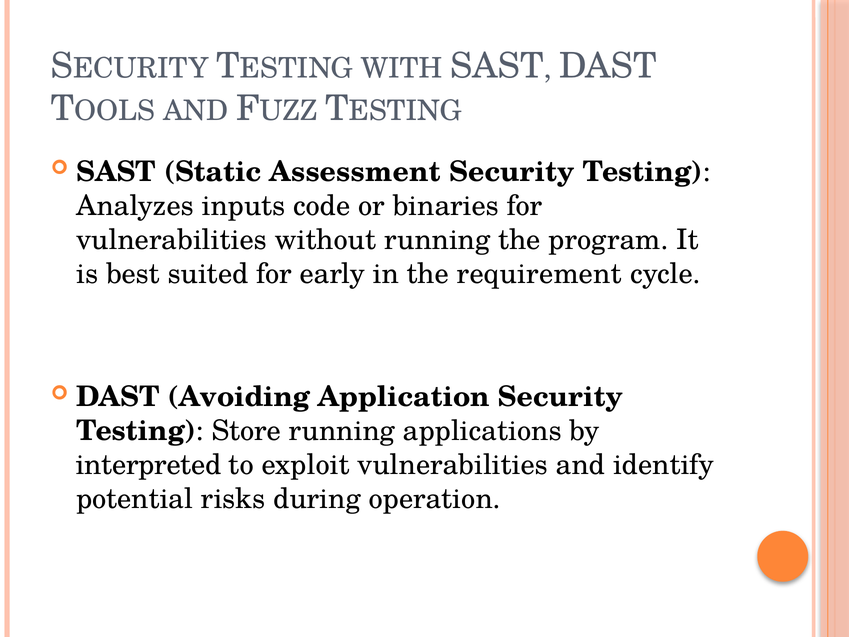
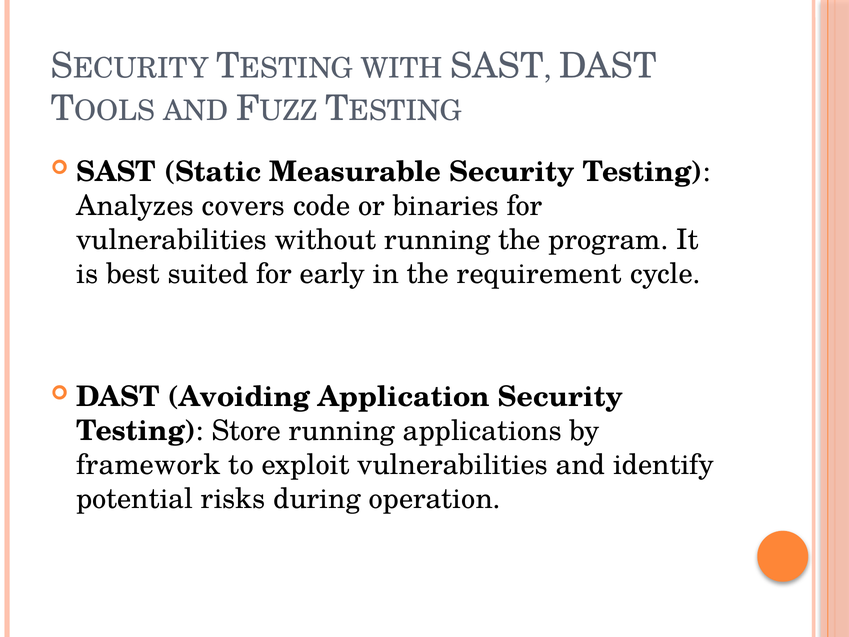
Assessment: Assessment -> Measurable
inputs: inputs -> covers
interpreted: interpreted -> framework
